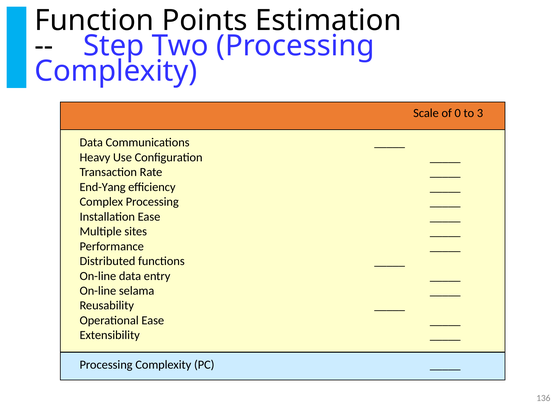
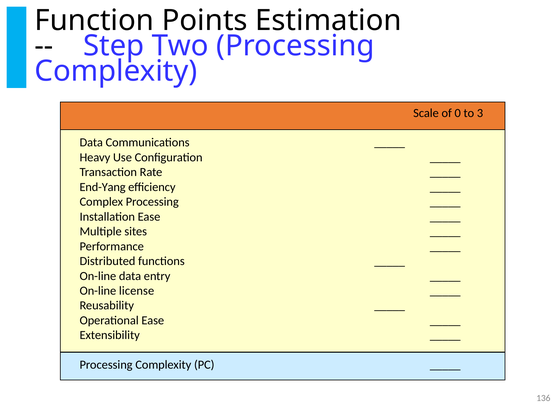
selama: selama -> license
